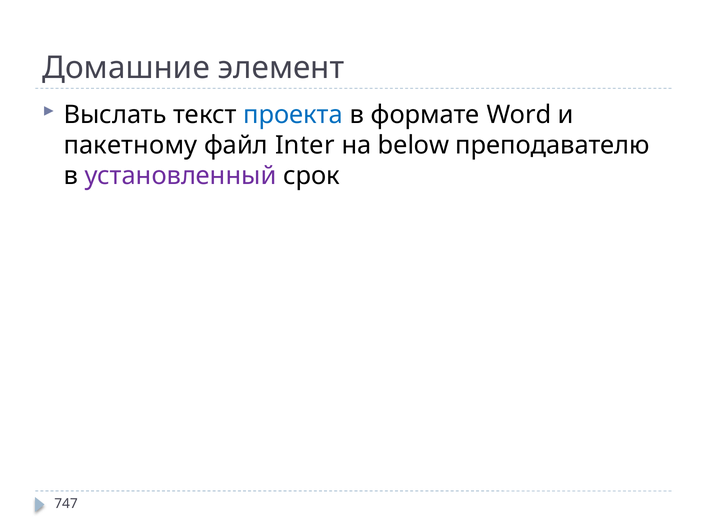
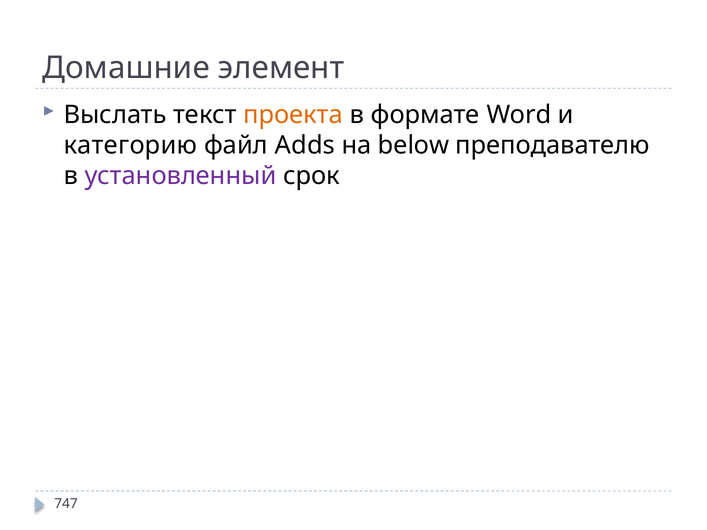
проекта colour: blue -> orange
пакетному: пакетному -> категорию
Inter: Inter -> Adds
